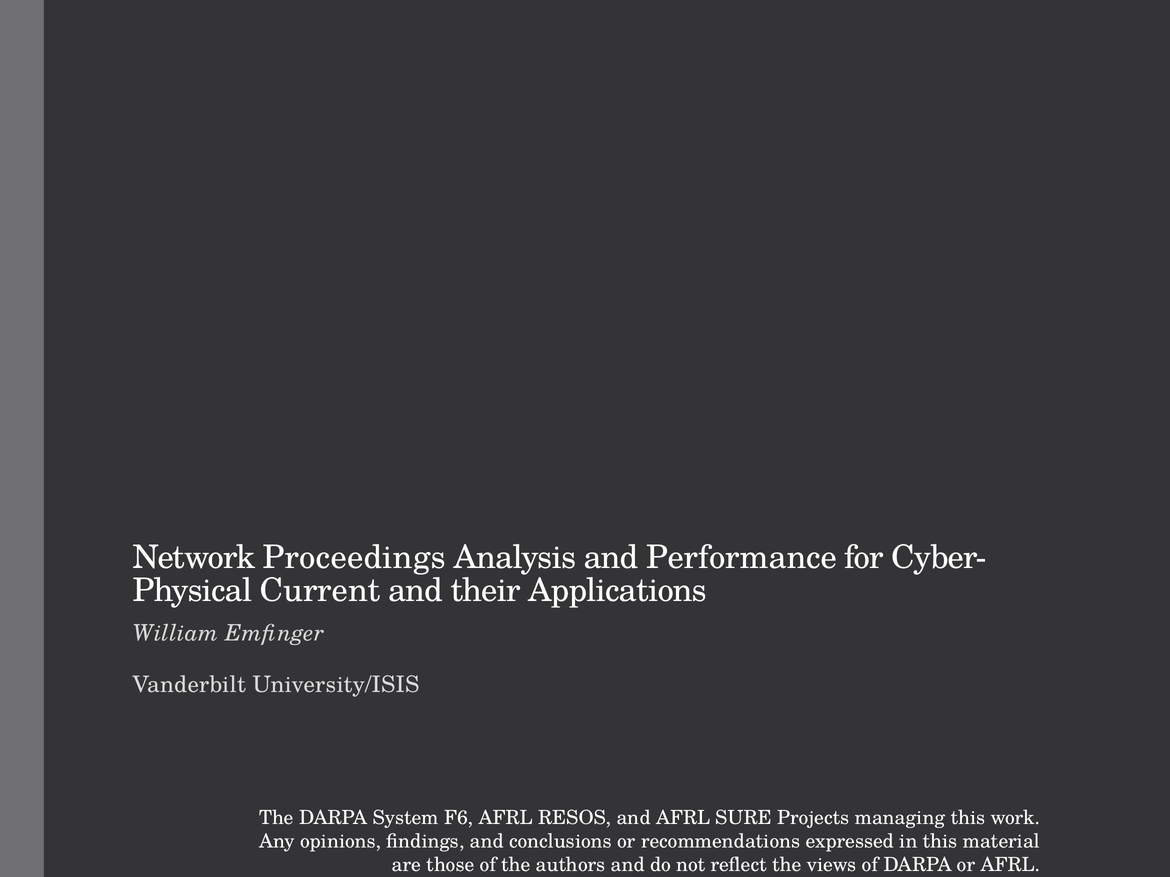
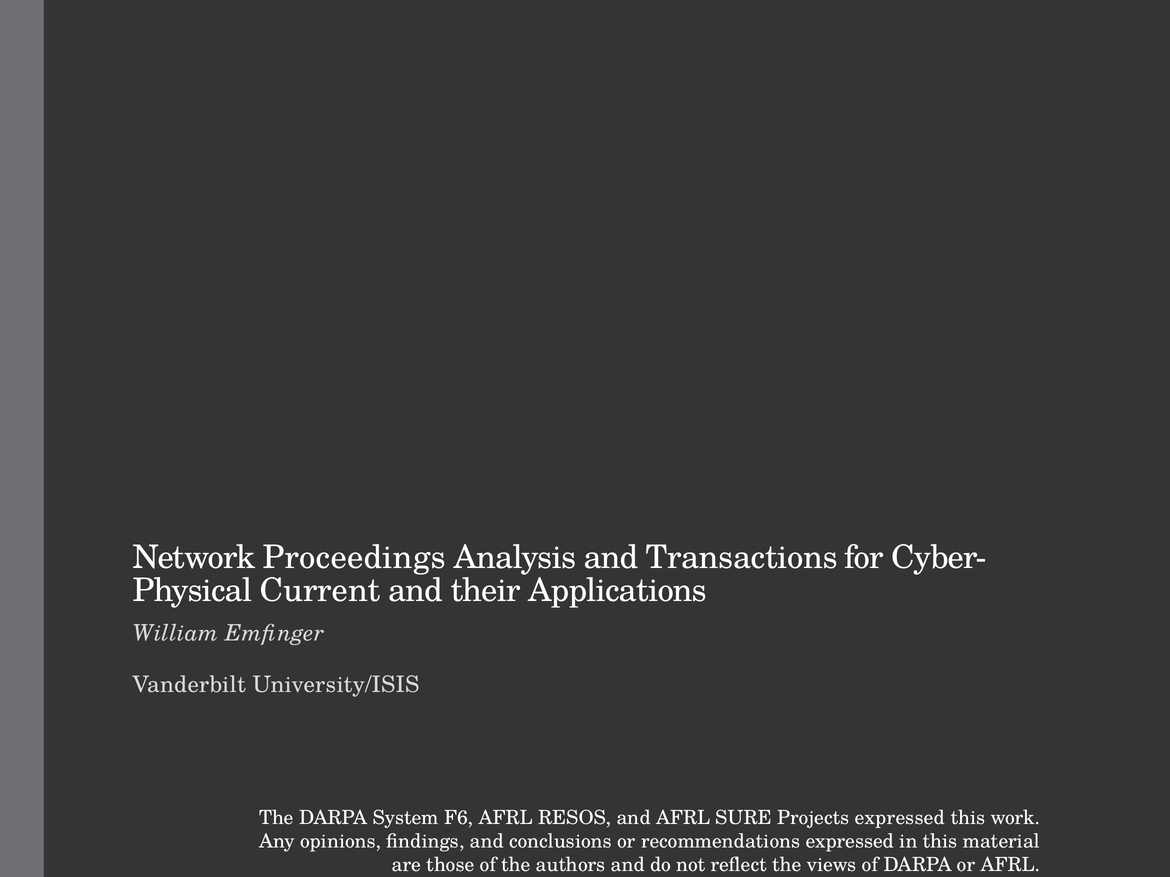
Performance: Performance -> Transactions
Projects managing: managing -> expressed
